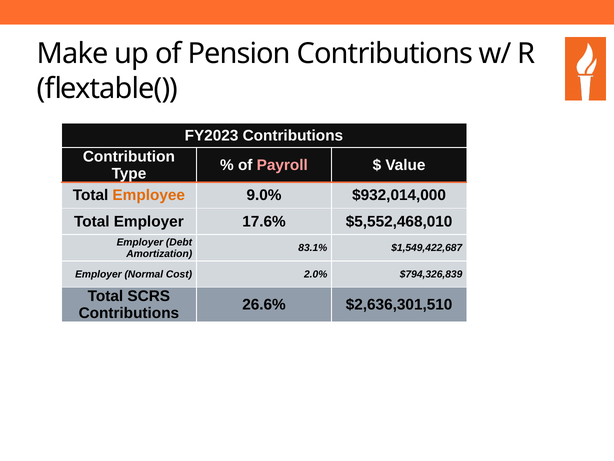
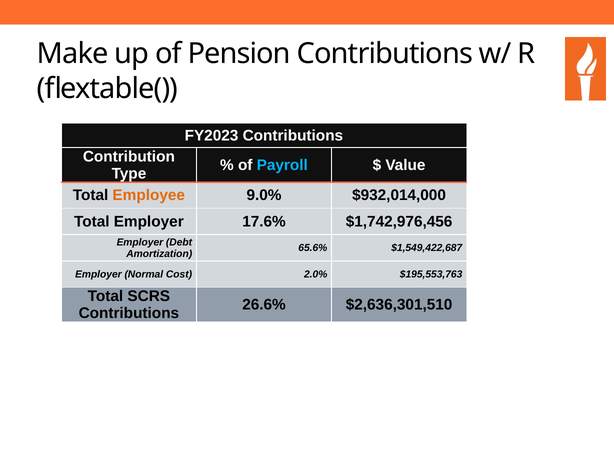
Payroll colour: pink -> light blue
$5,552,468,010: $5,552,468,010 -> $1,742,976,456
83.1%: 83.1% -> 65.6%
$794,326,839: $794,326,839 -> $195,553,763
